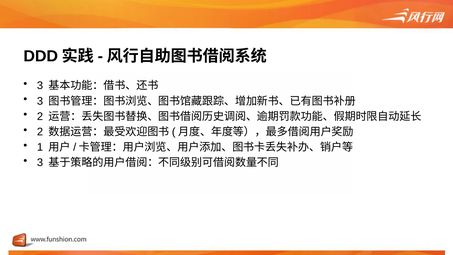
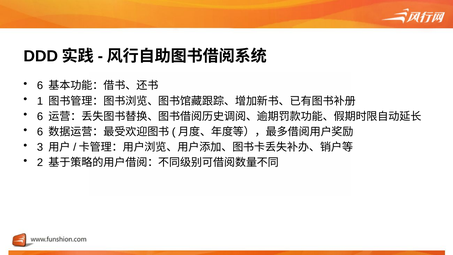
3 at (40, 86): 3 -> 6
3 at (40, 101): 3 -> 1
2 at (40, 116): 2 -> 6
2 at (40, 132): 2 -> 6
1: 1 -> 3
3 at (40, 162): 3 -> 2
